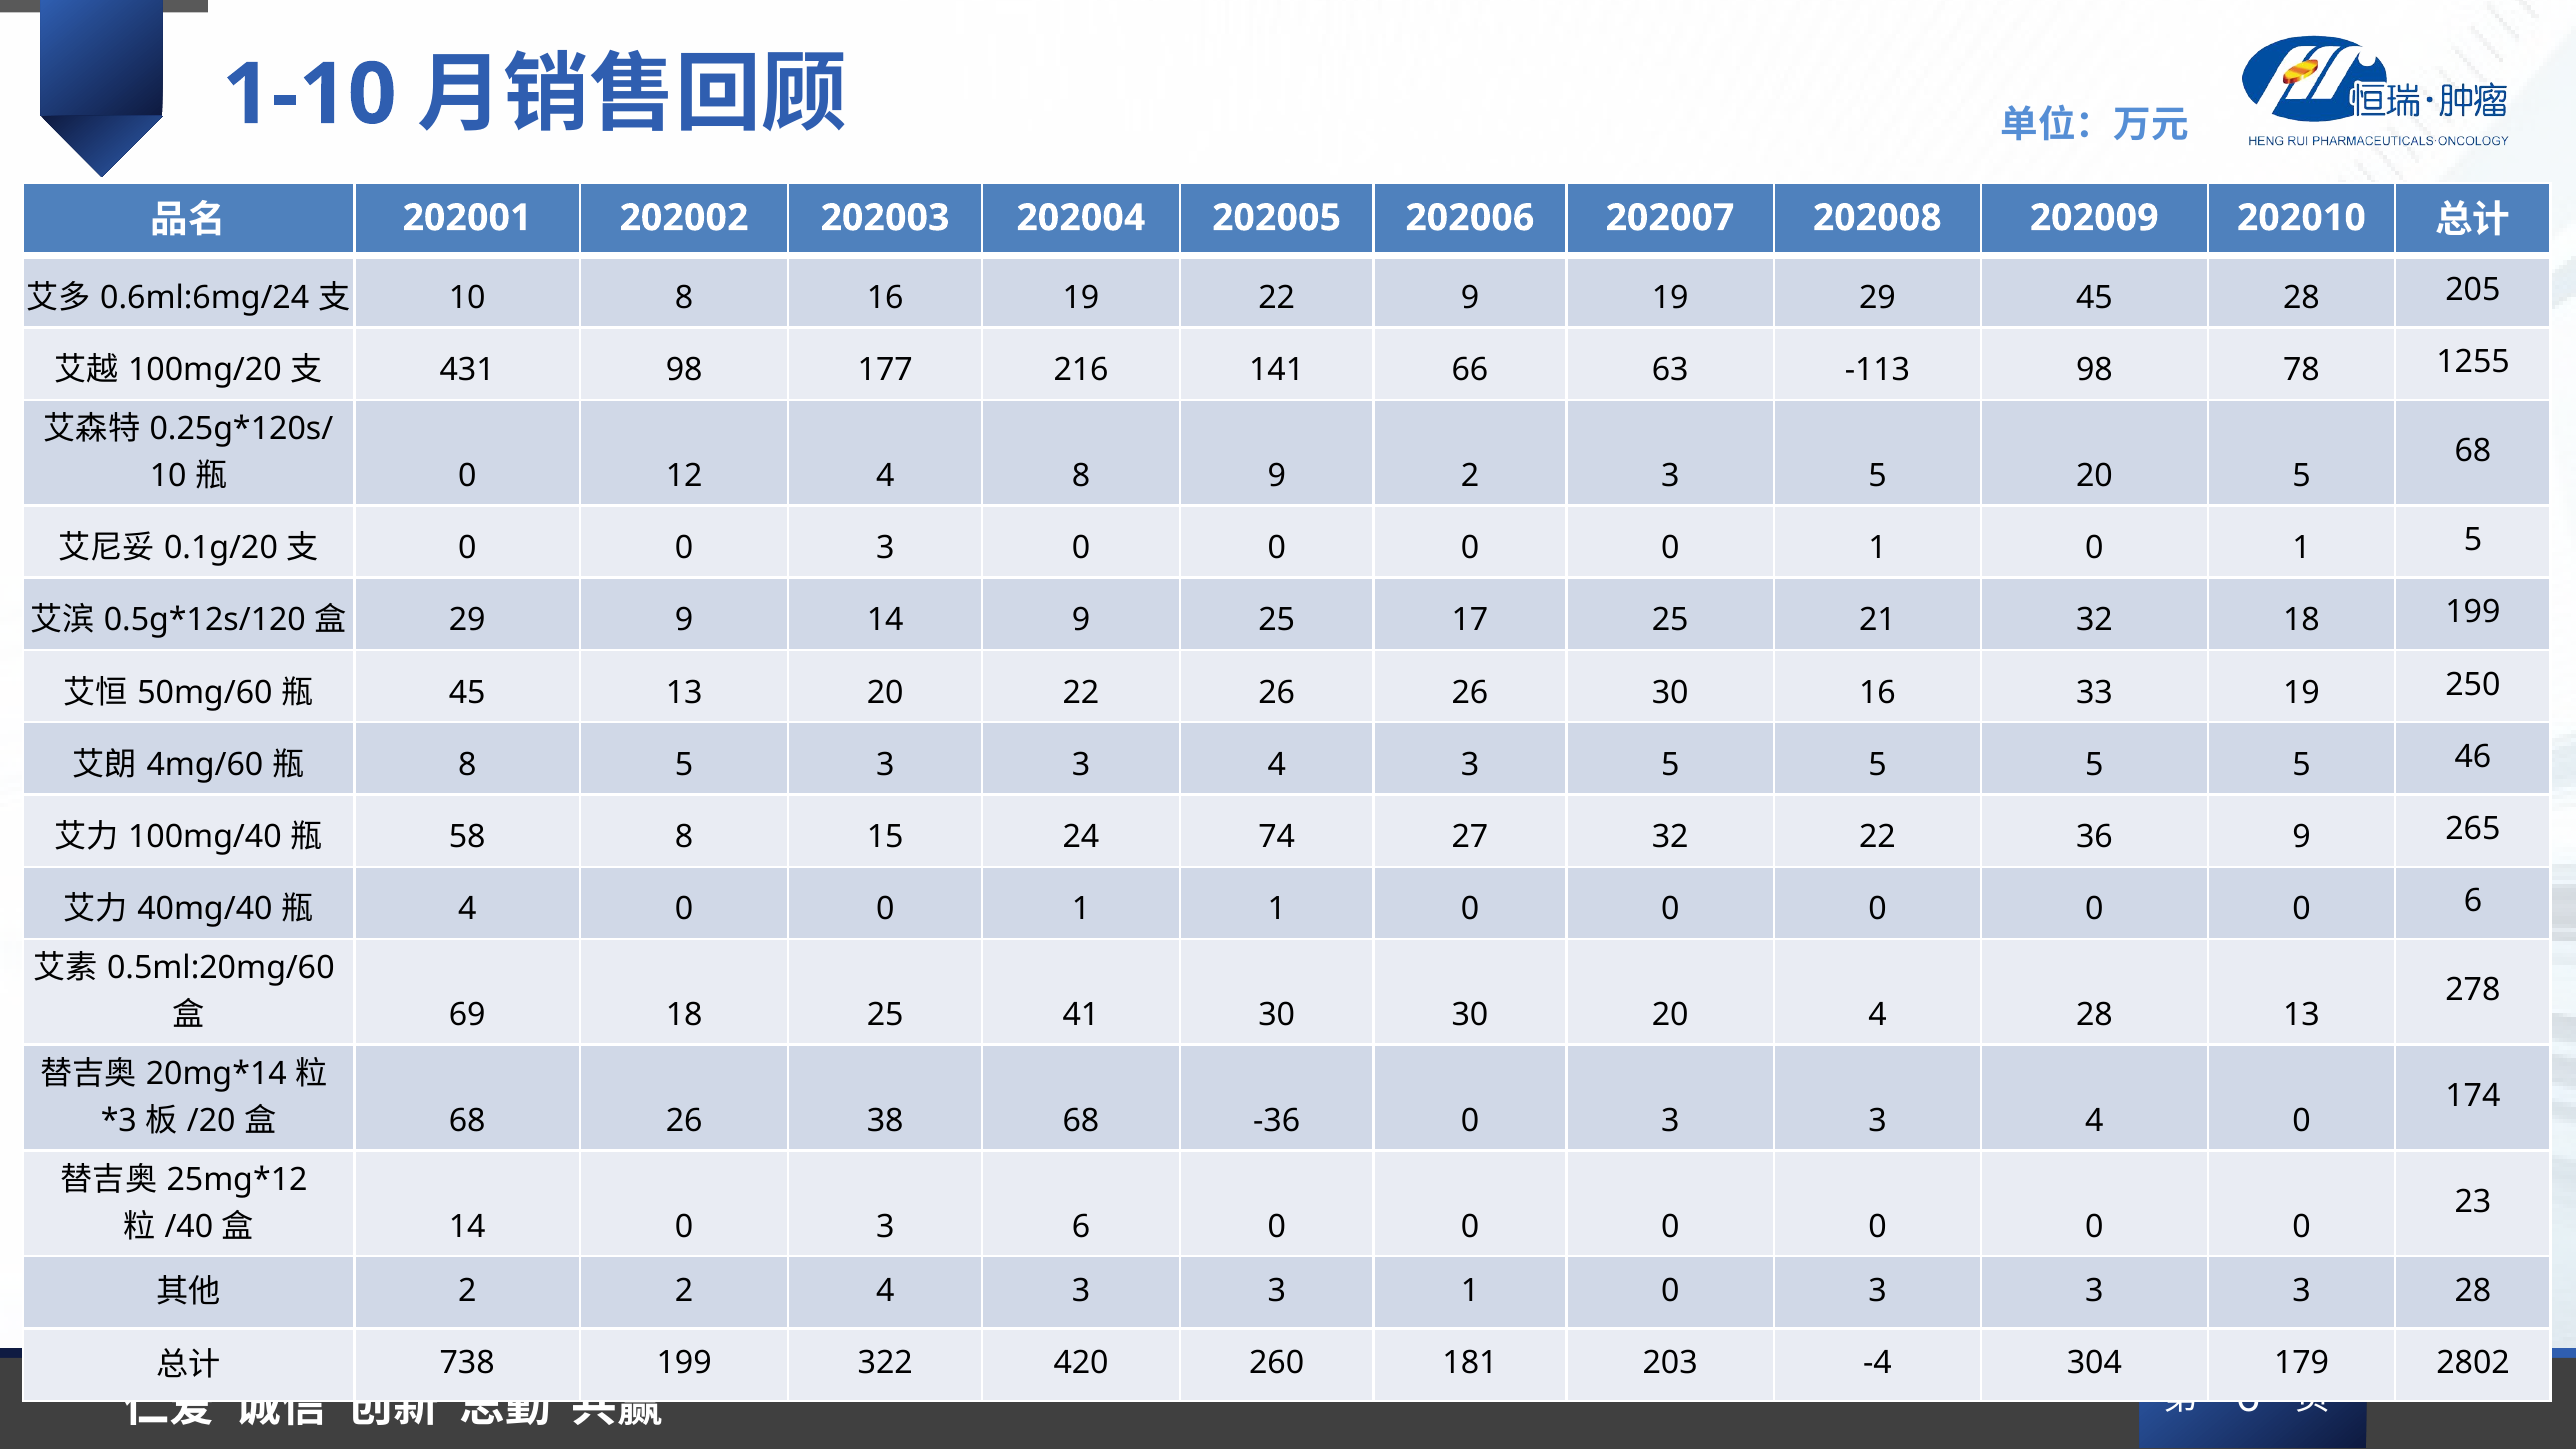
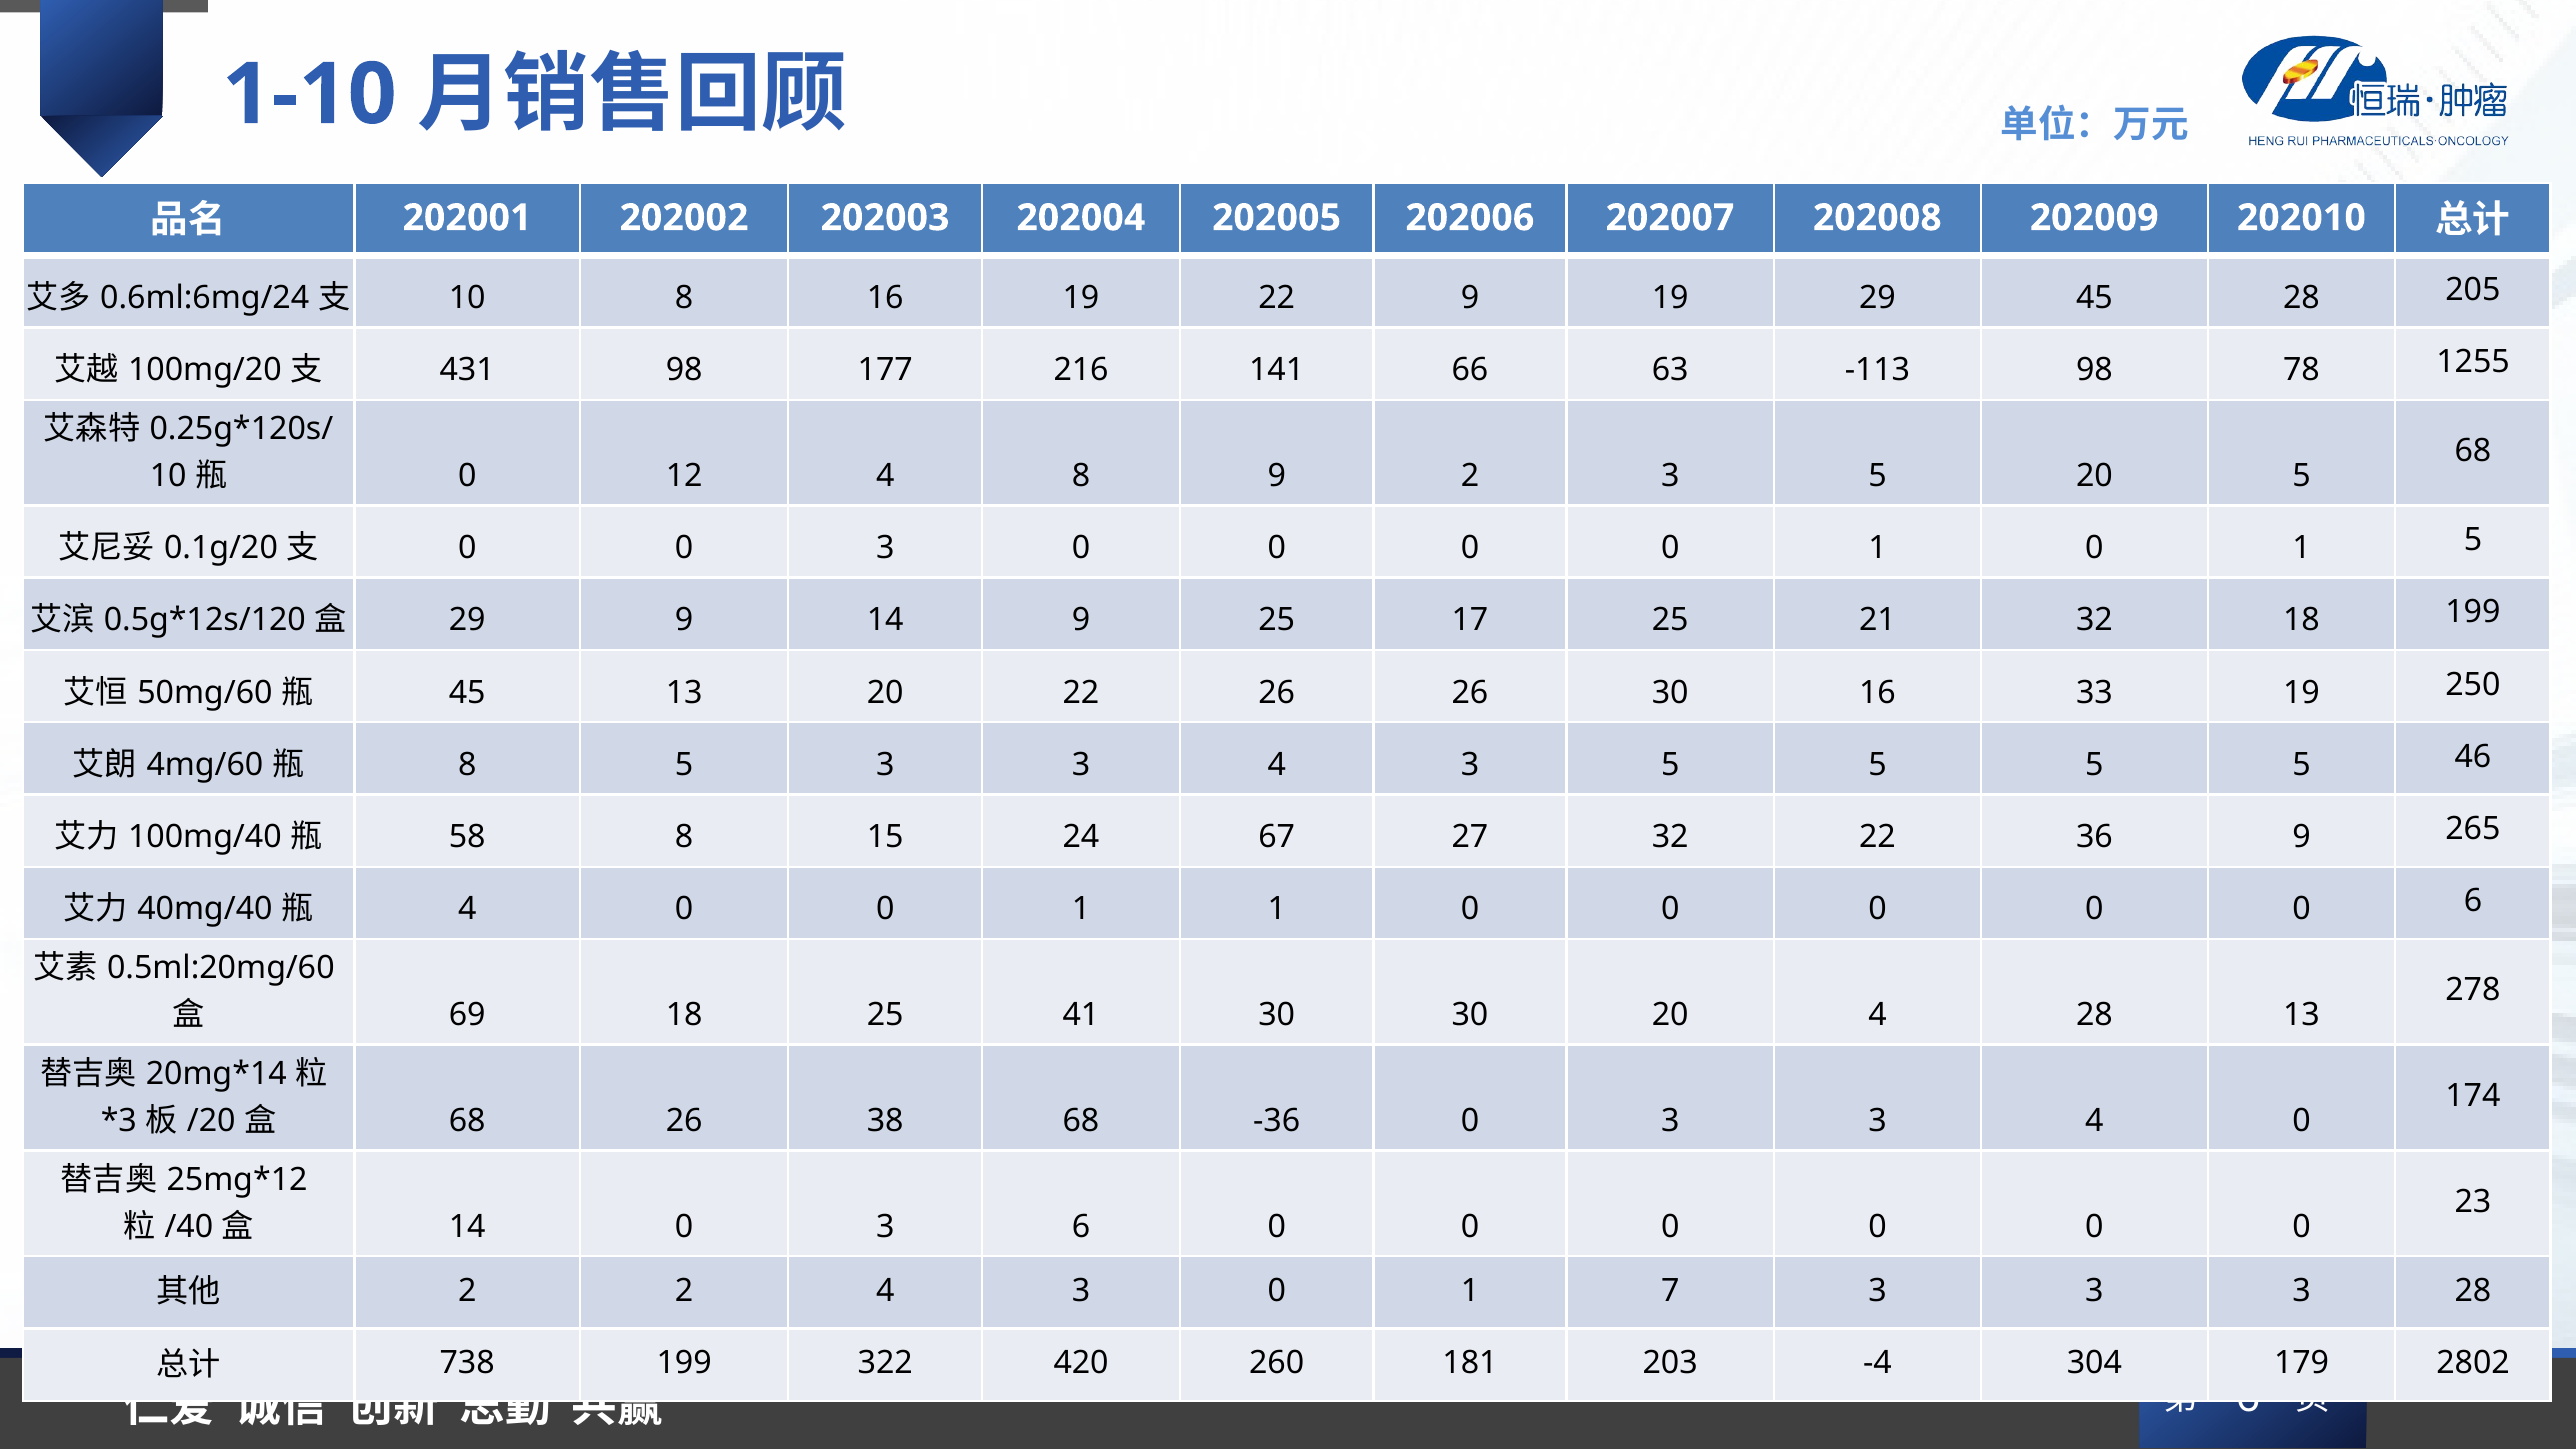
74: 74 -> 67
4 3 3: 3 -> 0
0 at (1670, 1290): 0 -> 7
